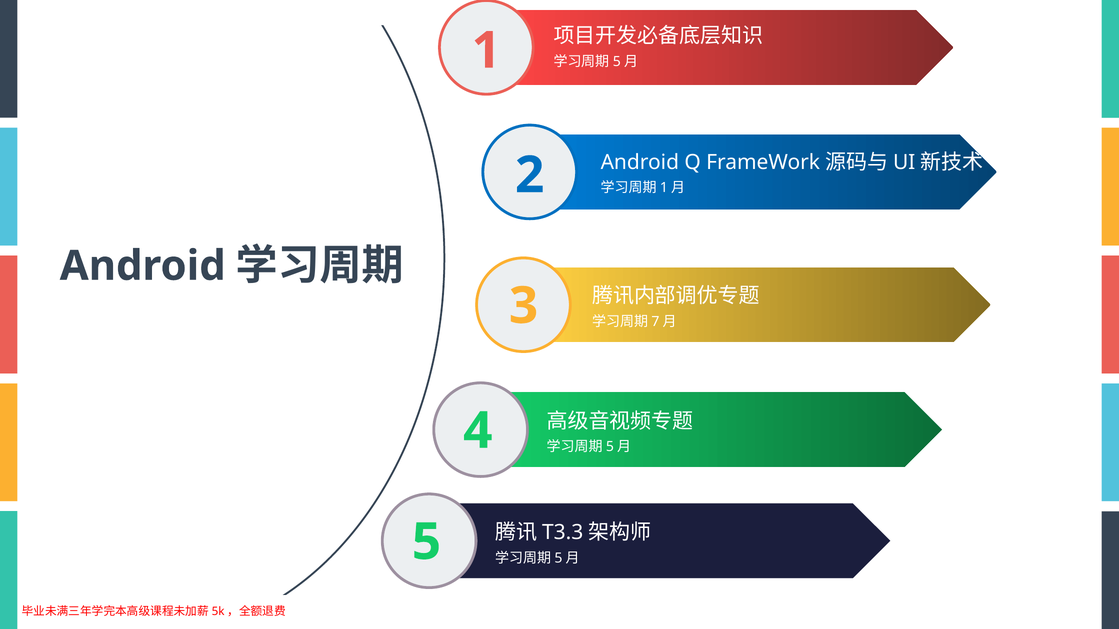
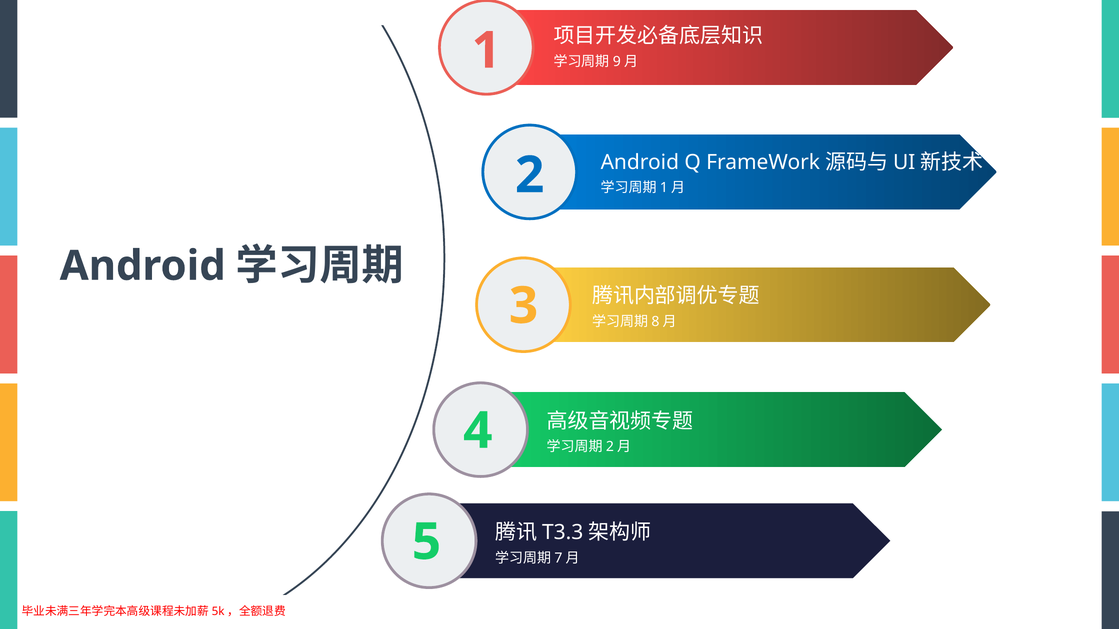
5 at (617, 61): 5 -> 9
7: 7 -> 8
5 at (610, 447): 5 -> 2
5 at (558, 558): 5 -> 7
